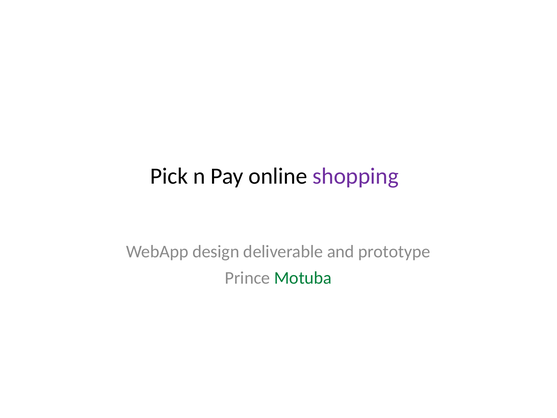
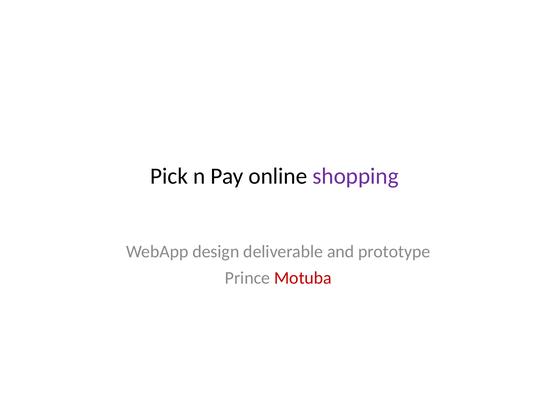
Motuba colour: green -> red
